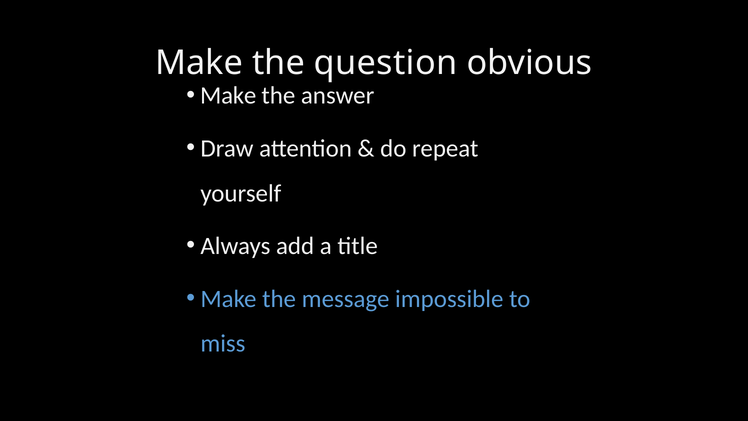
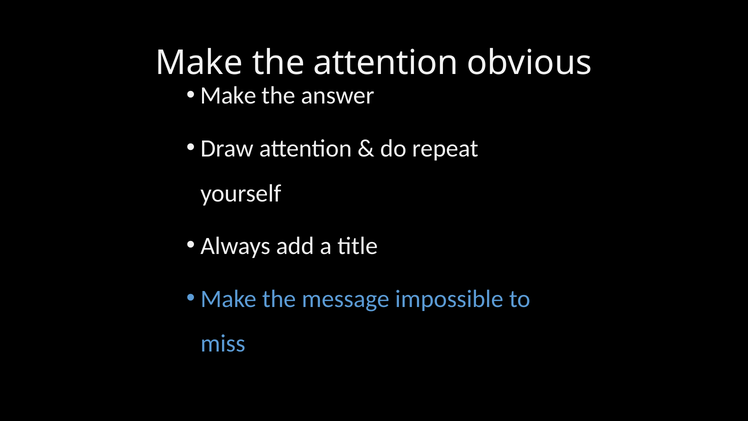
the question: question -> attention
